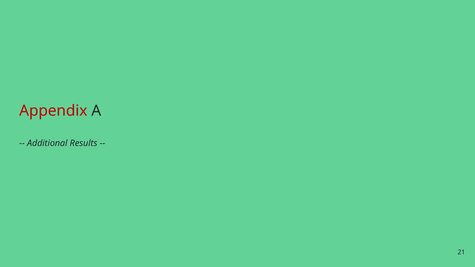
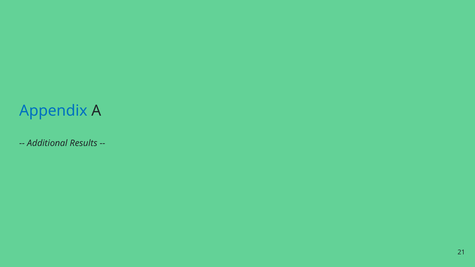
Appendix colour: red -> blue
